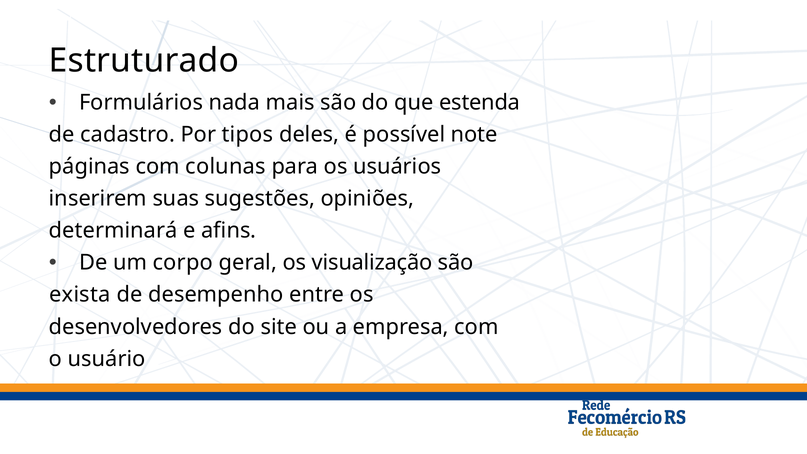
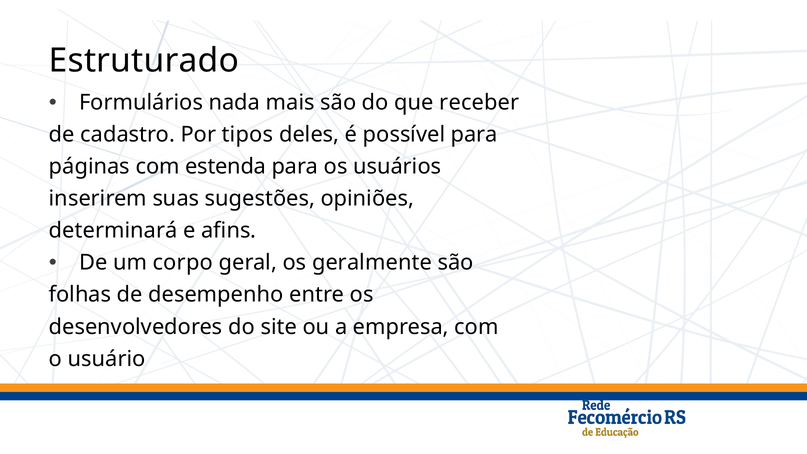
estenda: estenda -> receber
possível note: note -> para
colunas: colunas -> estenda
visualização: visualização -> geralmente
exista: exista -> folhas
